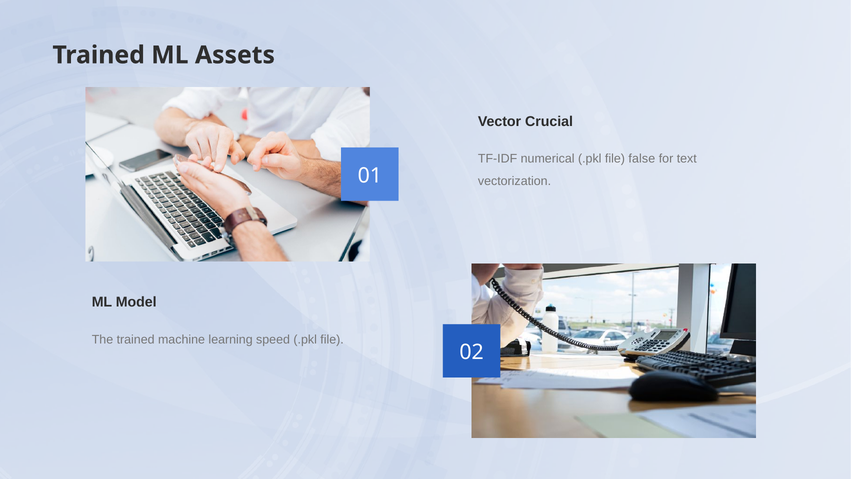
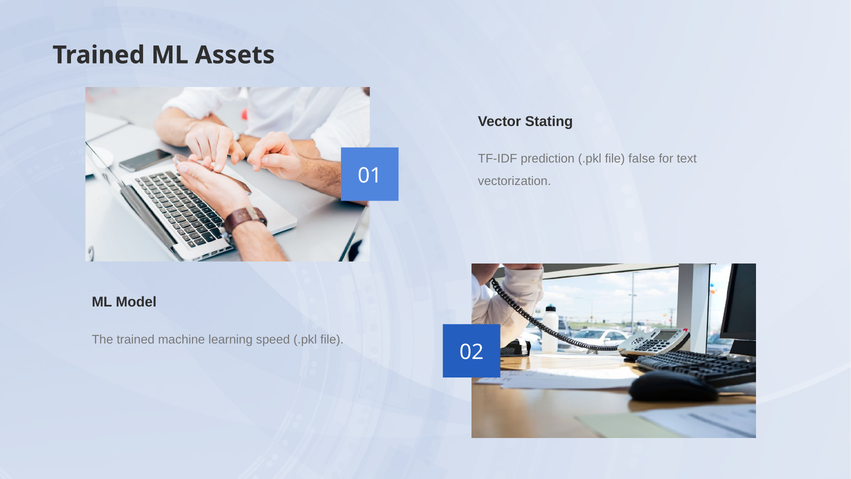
Crucial: Crucial -> Stating
numerical: numerical -> prediction
